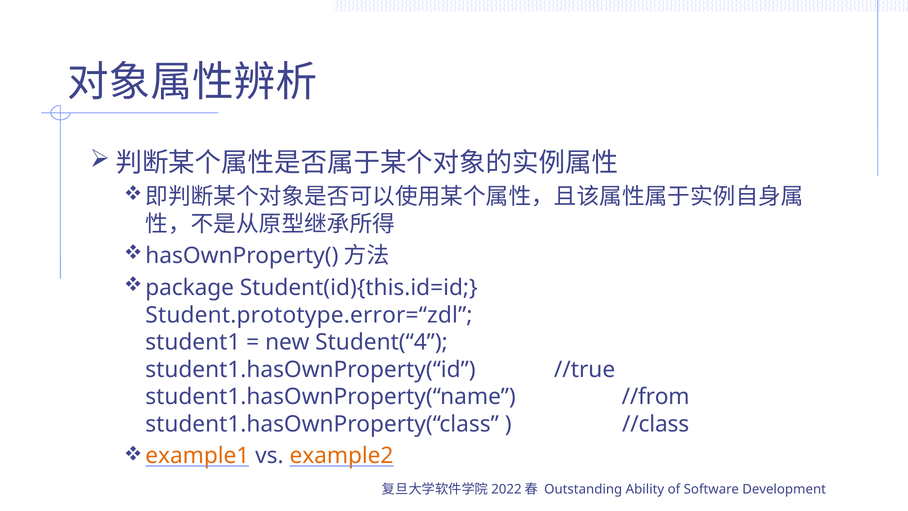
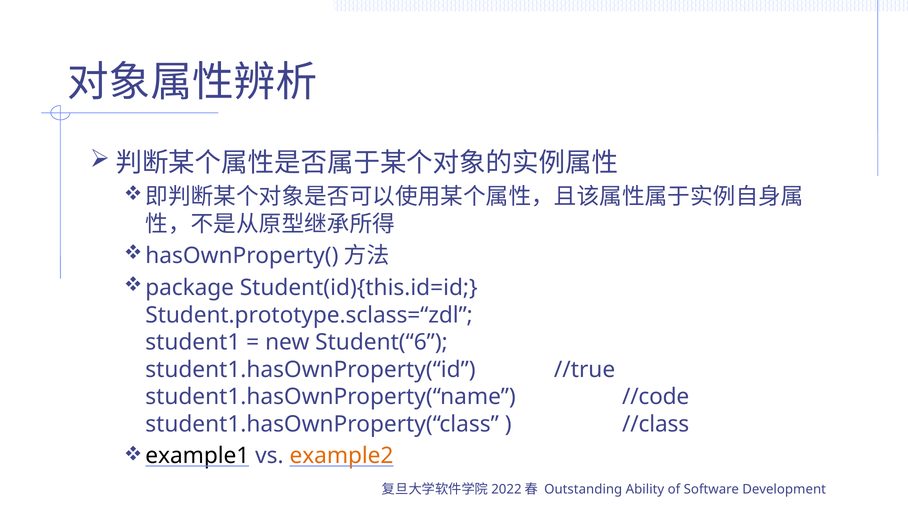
Student.prototype.error=“zdl: Student.prototype.error=“zdl -> Student.prototype.sclass=“zdl
Student(“4: Student(“4 -> Student(“6
//from: //from -> //code
example1 colour: orange -> black
